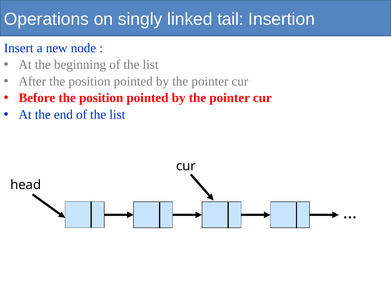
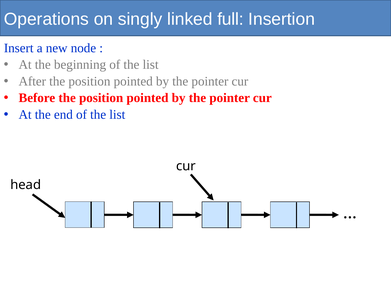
tail: tail -> full
